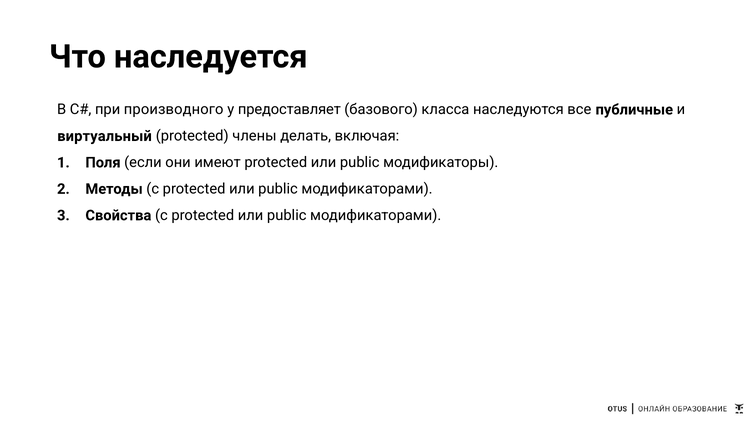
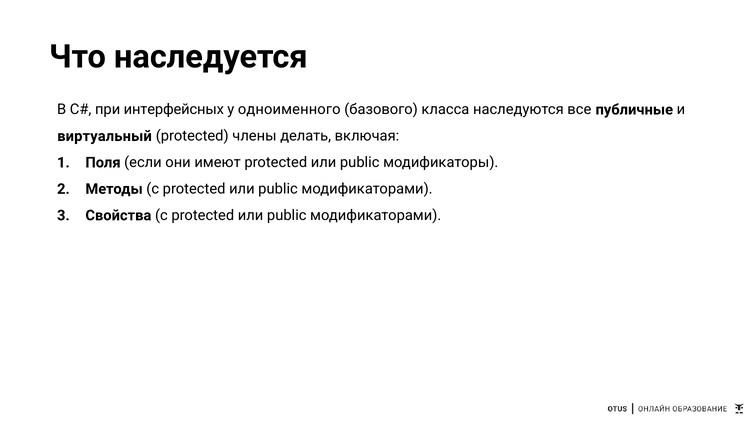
производного: производного -> интерфейсных
предоставляет: предоставляет -> одноименного
